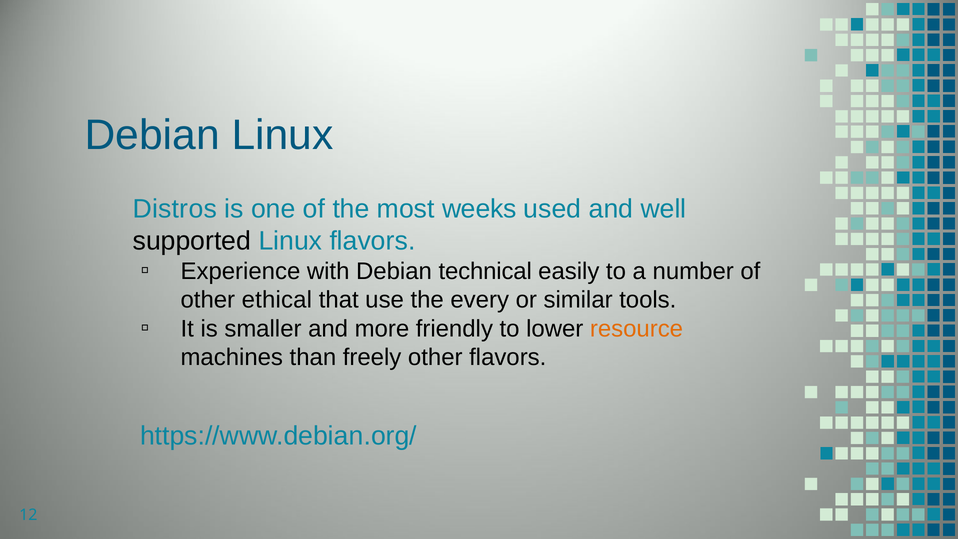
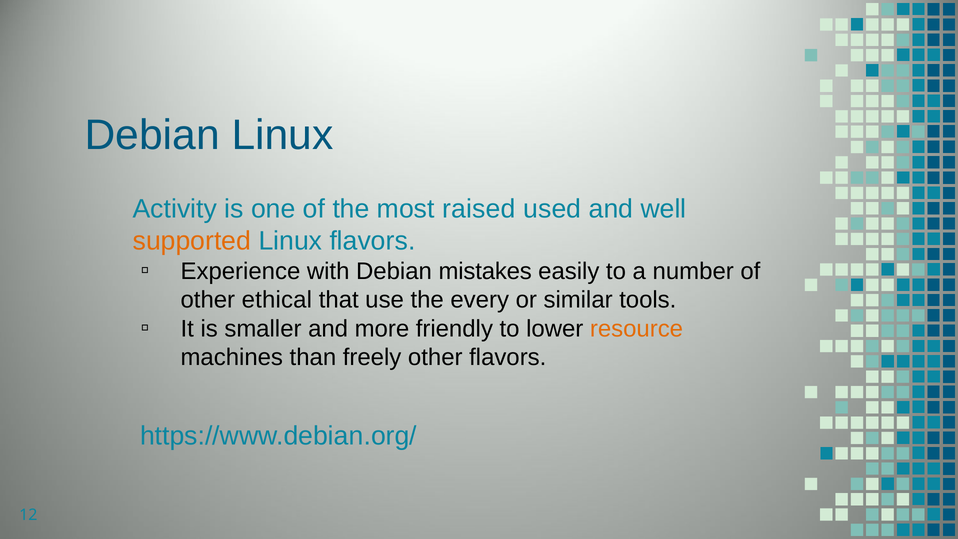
Distros: Distros -> Activity
weeks: weeks -> raised
supported colour: black -> orange
technical: technical -> mistakes
